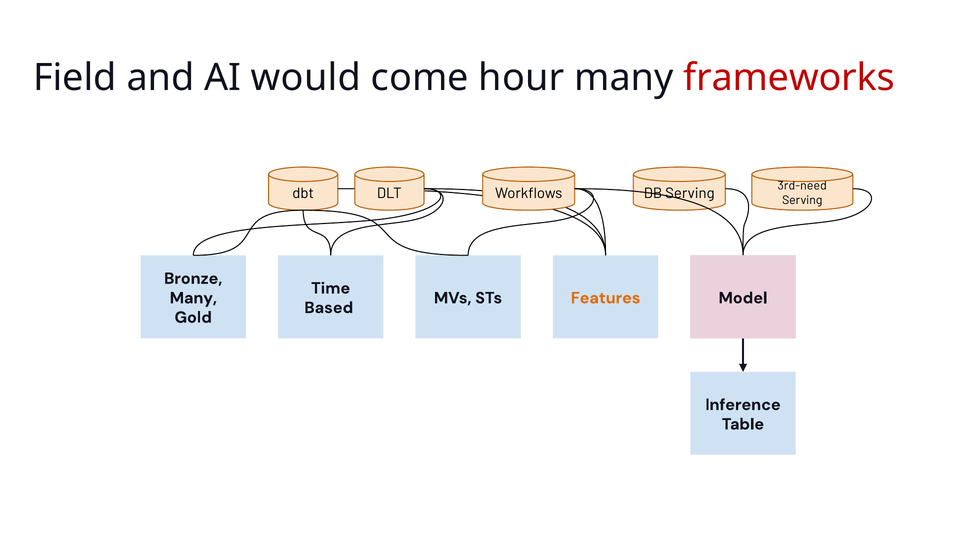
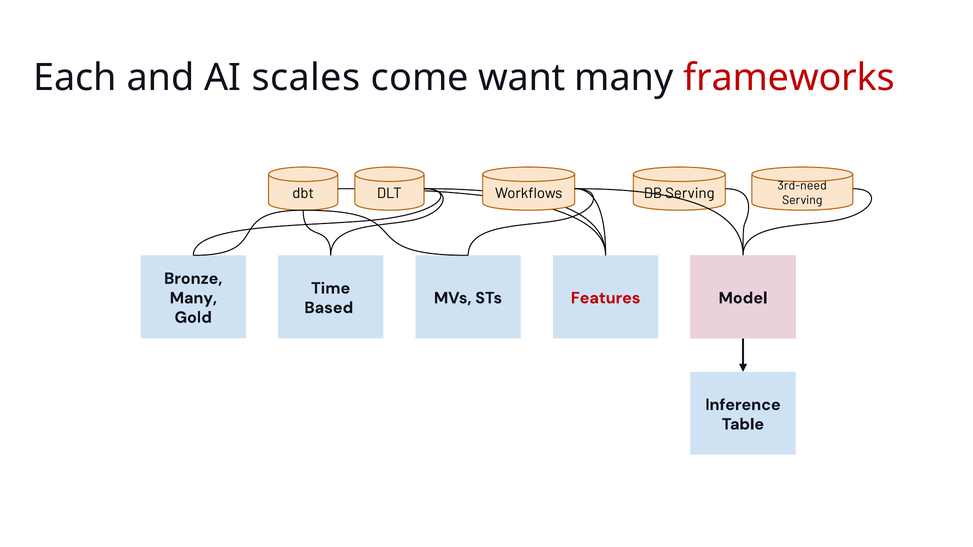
Field: Field -> Each
would: would -> scales
hour: hour -> want
Features colour: orange -> red
